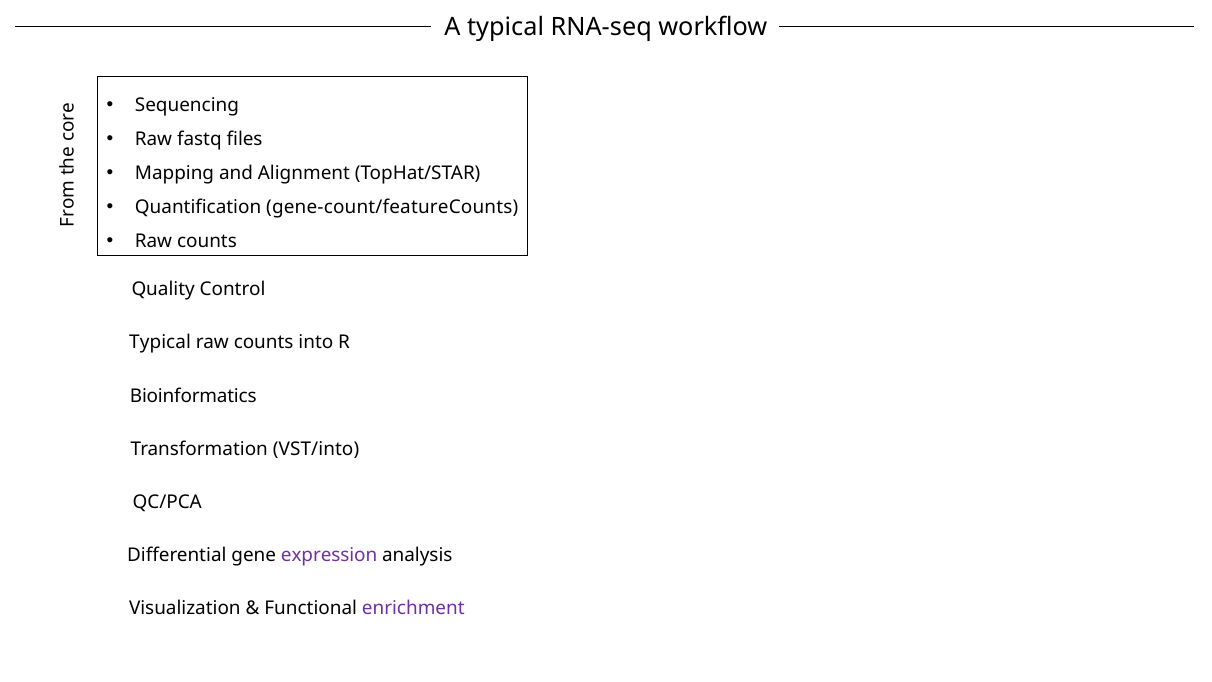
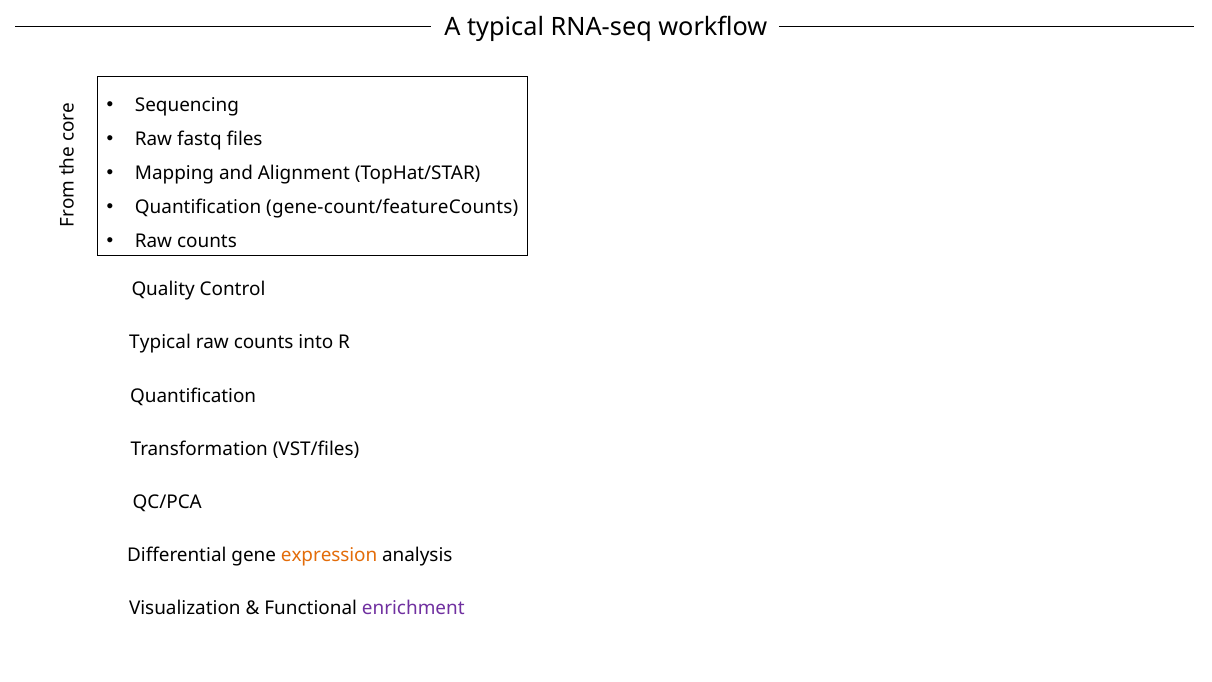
Bioinformatics at (193, 396): Bioinformatics -> Quantification
VST/into: VST/into -> VST/files
expression colour: purple -> orange
